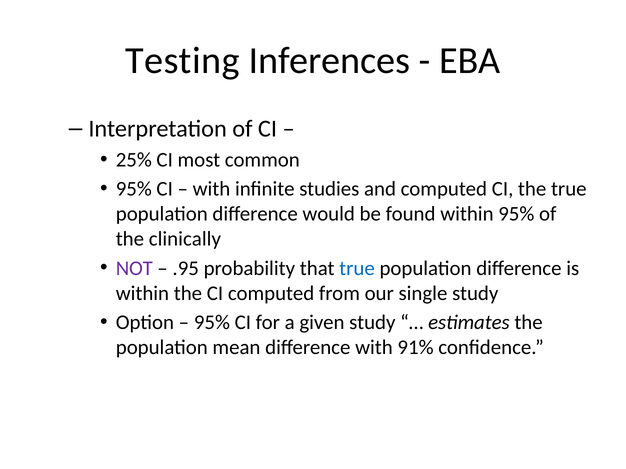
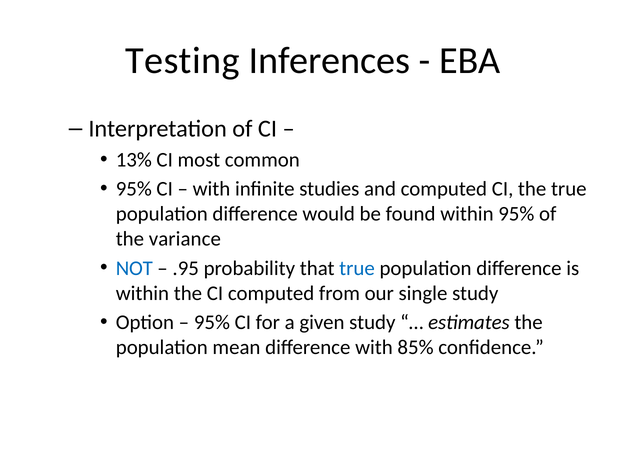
25%: 25% -> 13%
clinically: clinically -> variance
NOT colour: purple -> blue
91%: 91% -> 85%
